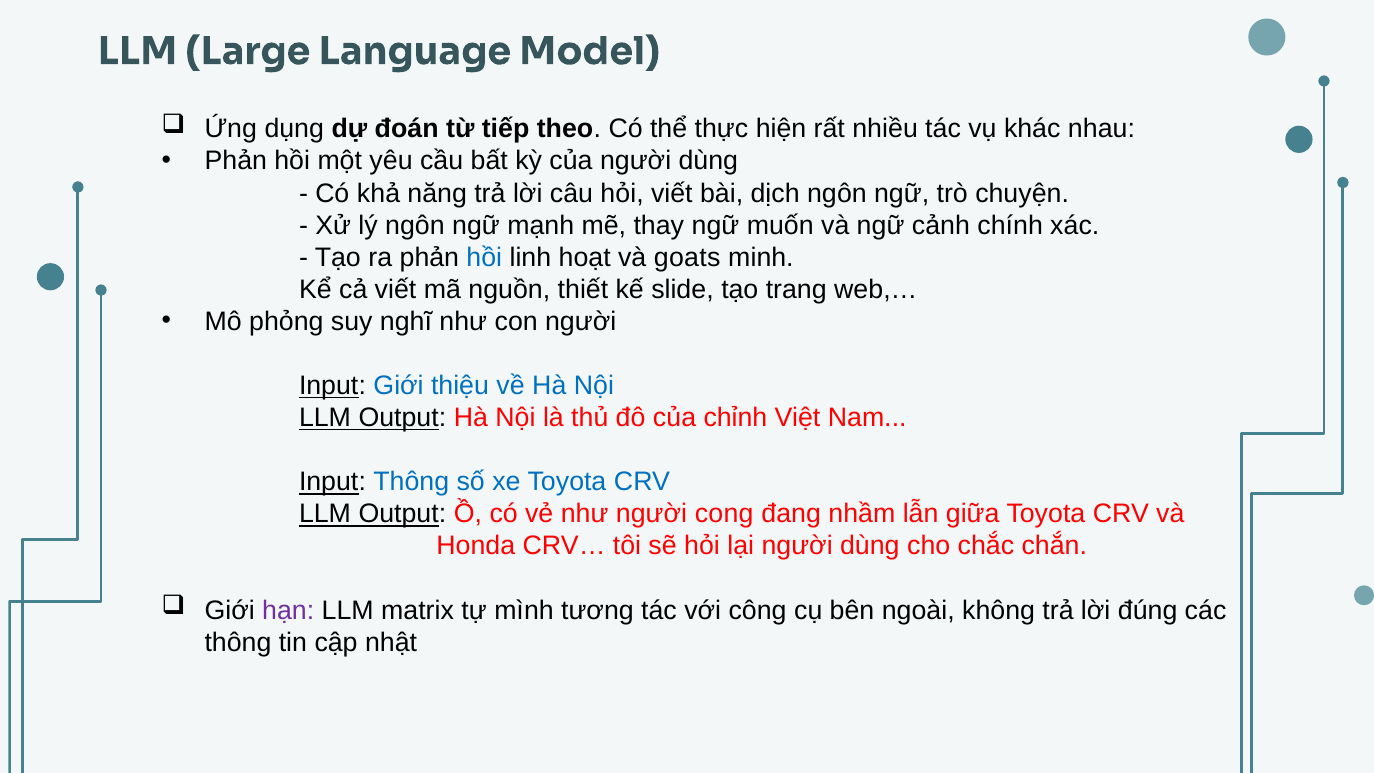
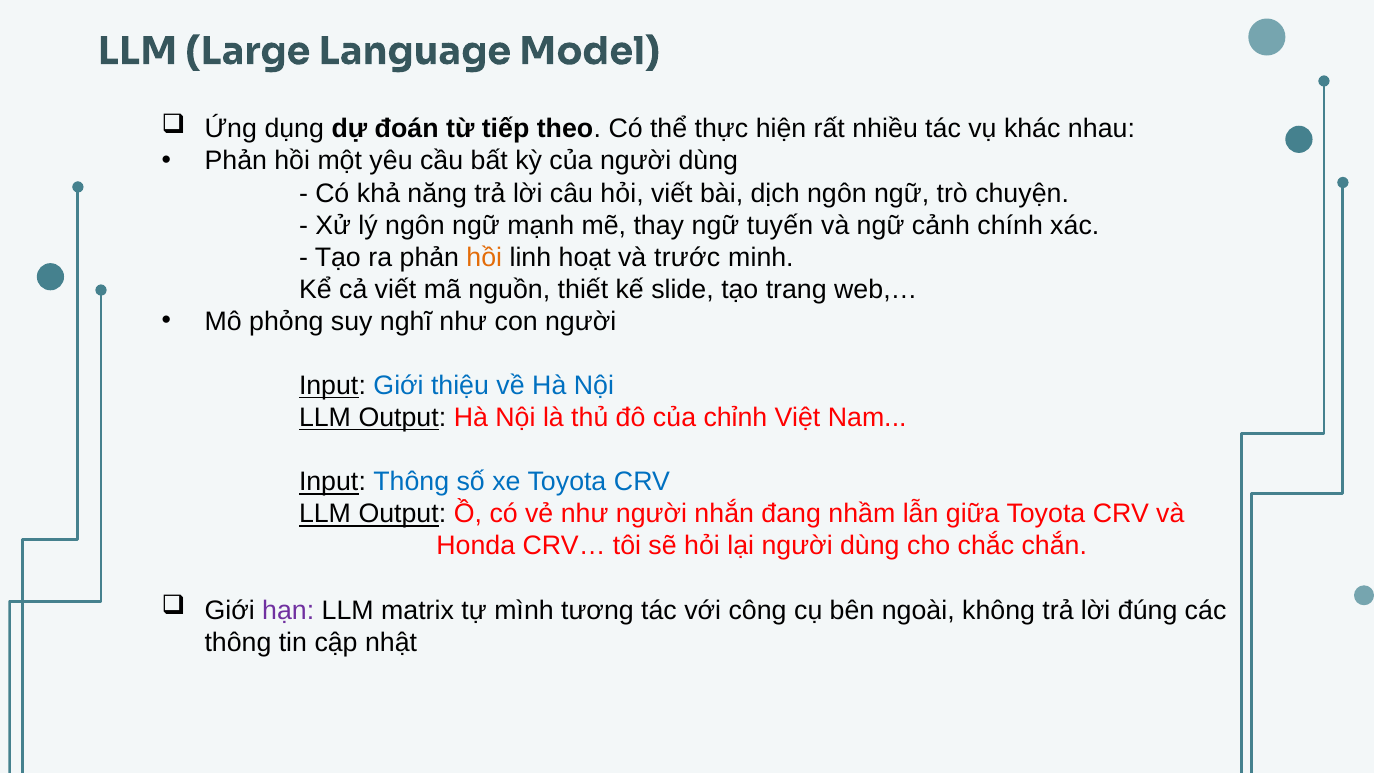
muốn: muốn -> tuyến
hồi at (484, 257) colour: blue -> orange
goats: goats -> trước
cong: cong -> nhắn
